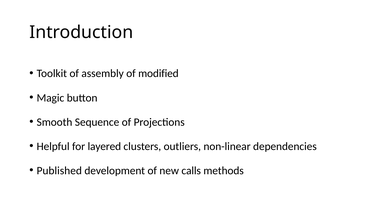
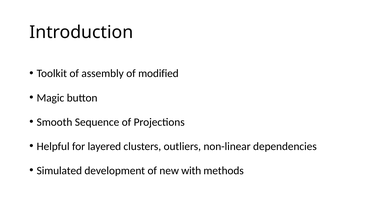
Published: Published -> Simulated
calls: calls -> with
